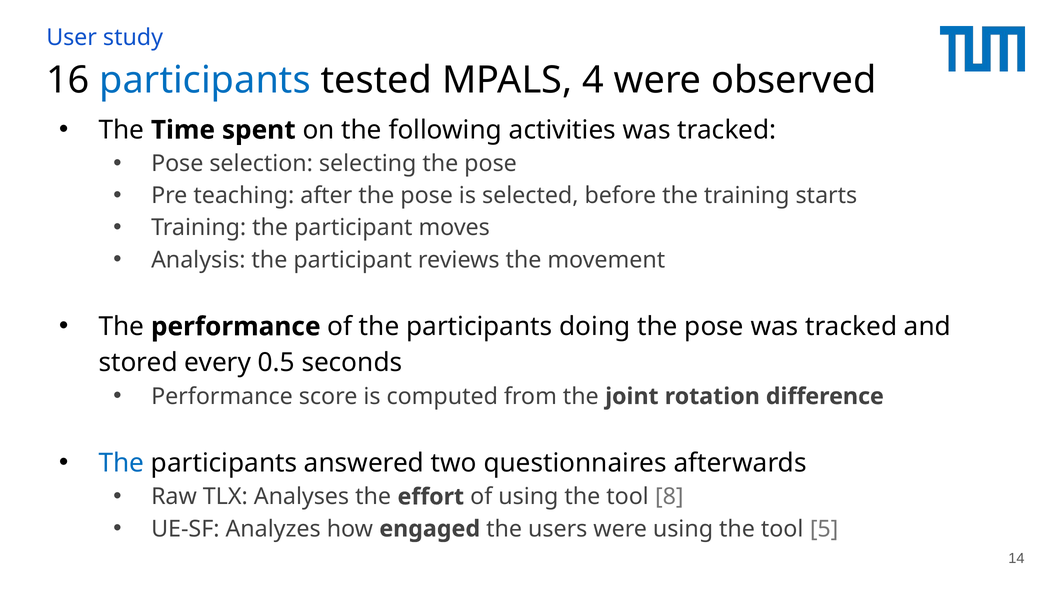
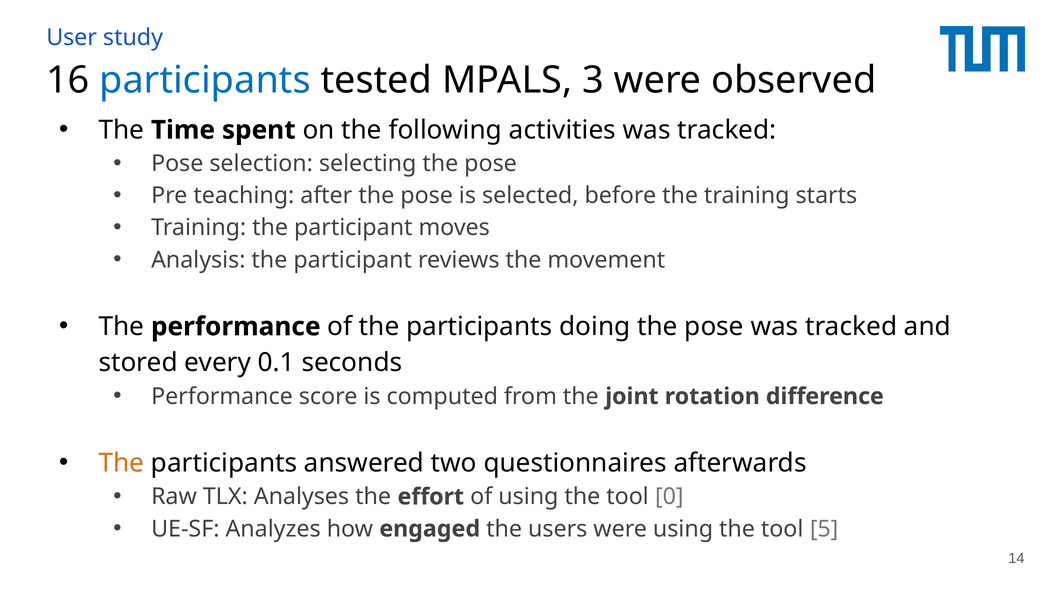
4: 4 -> 3
0.5: 0.5 -> 0.1
The at (121, 463) colour: blue -> orange
8: 8 -> 0
